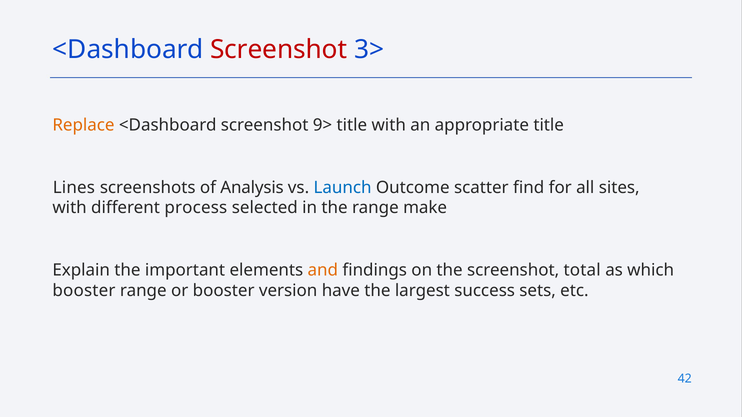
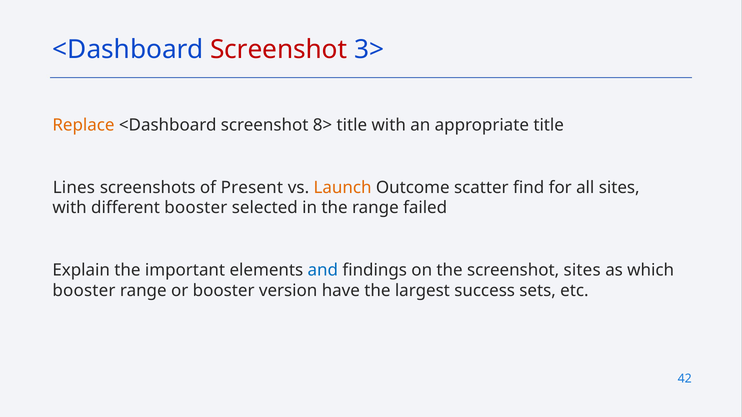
9>: 9> -> 8>
Analysis: Analysis -> Present
Launch colour: blue -> orange
different process: process -> booster
make: make -> failed
and colour: orange -> blue
screenshot total: total -> sites
